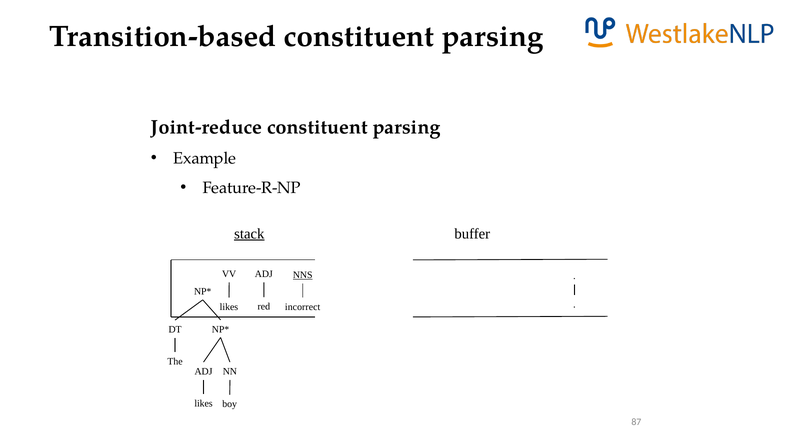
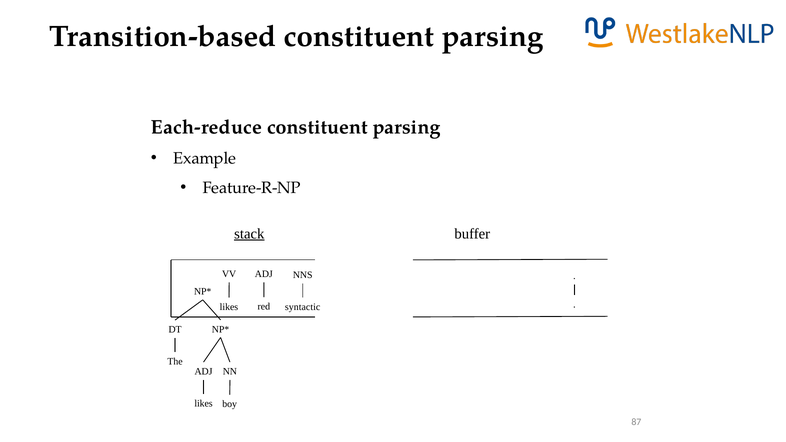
Joint-reduce: Joint-reduce -> Each-reduce
NNS underline: present -> none
incorrect: incorrect -> syntactic
